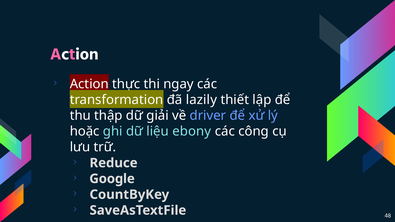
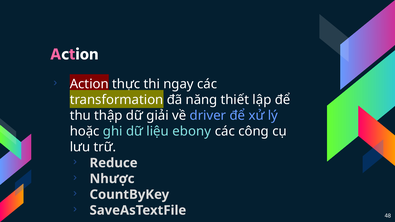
lazily: lazily -> năng
Google: Google -> Nhược
